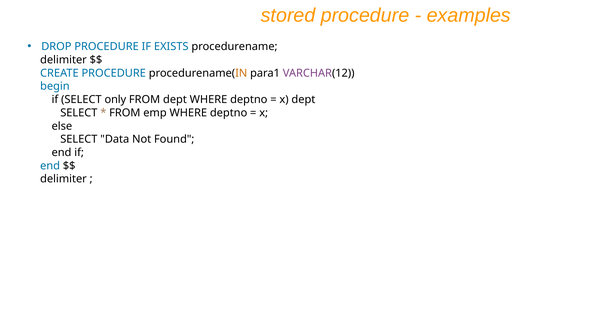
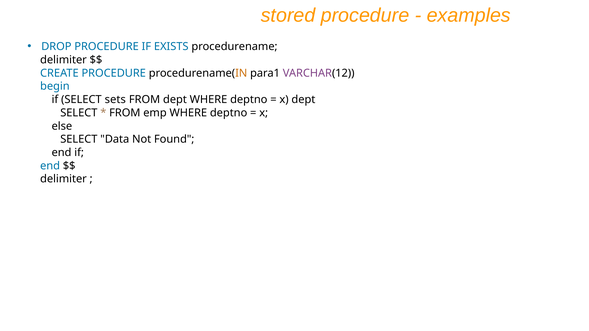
only: only -> sets
